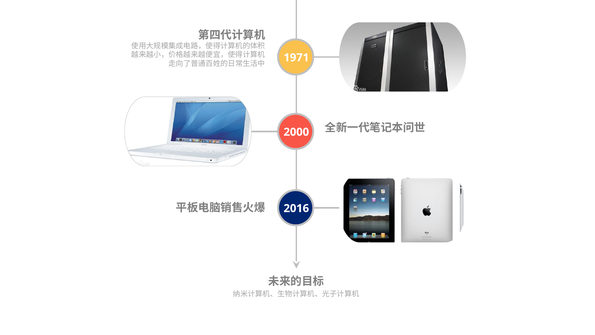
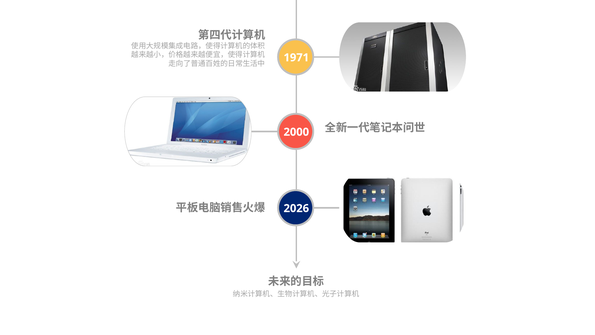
2016: 2016 -> 2026
